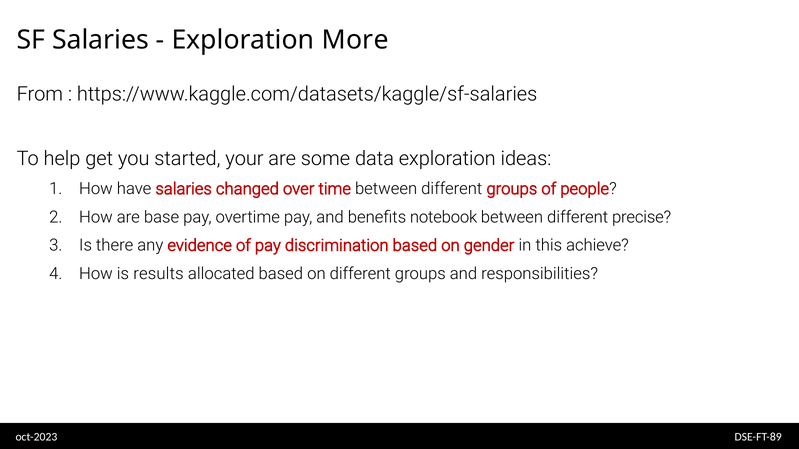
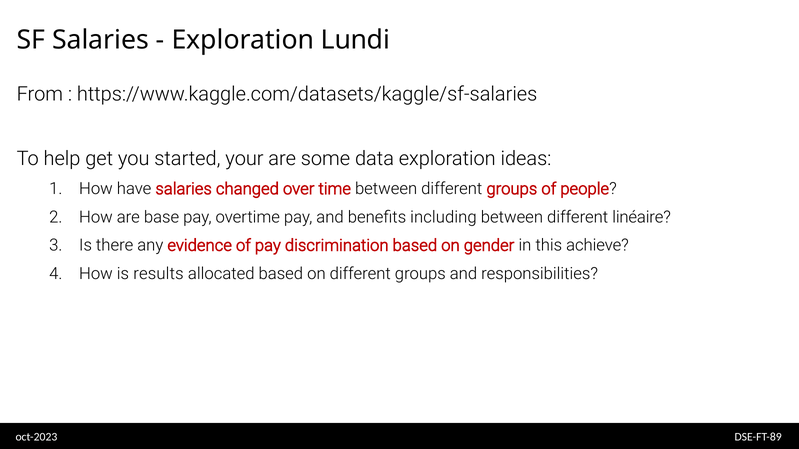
More: More -> Lundi
notebook: notebook -> including
precise: precise -> linéaire
